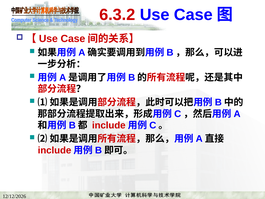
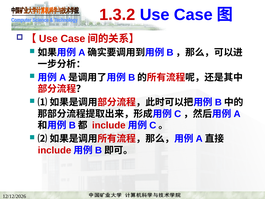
6.3.2: 6.3.2 -> 1.3.2
